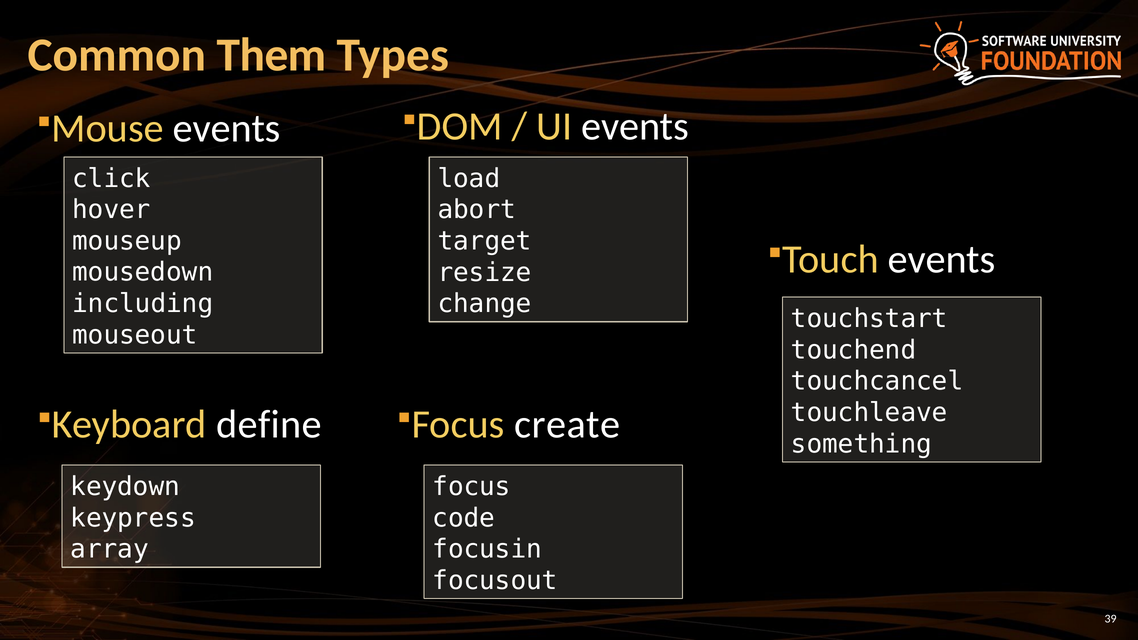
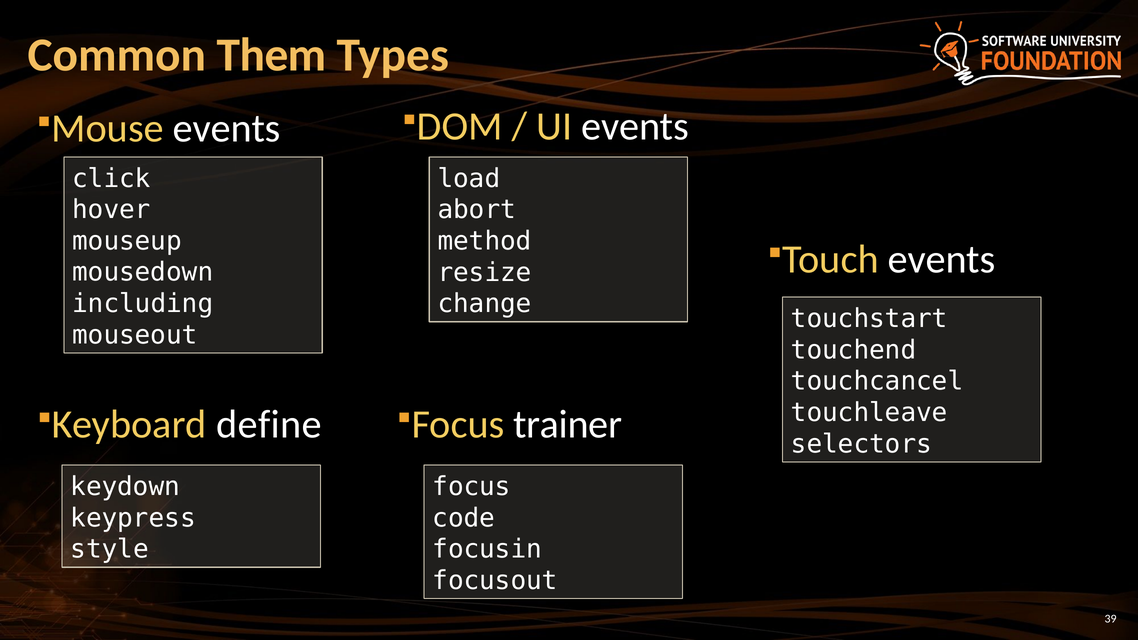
target: target -> method
create: create -> trainer
something: something -> selectors
array: array -> style
